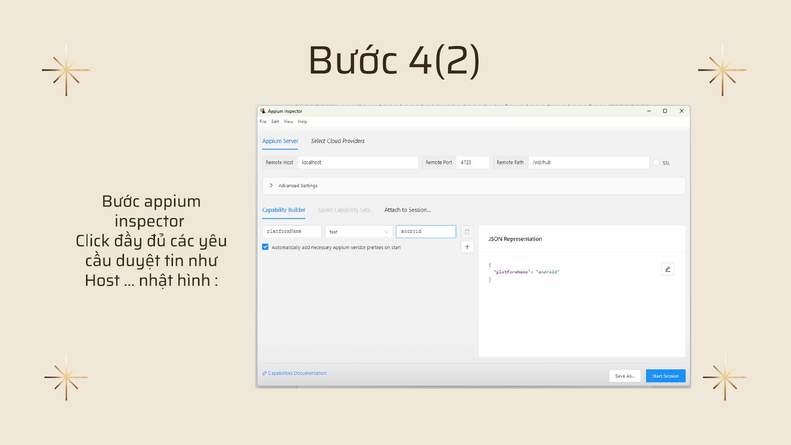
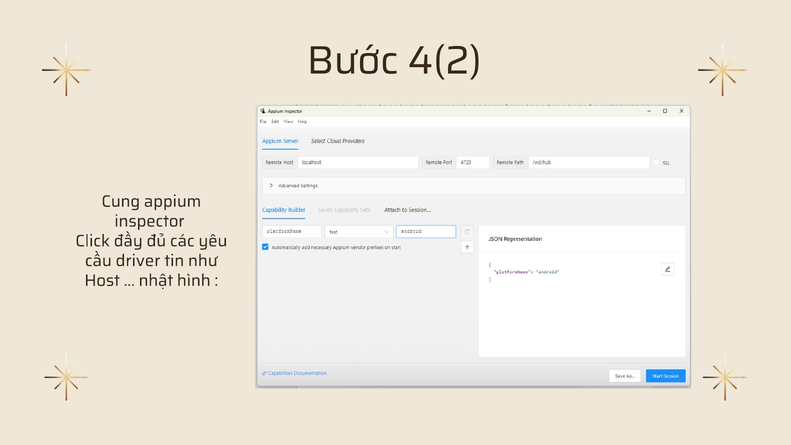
Bước at (121, 201): Bước -> Cung
duyệt: duyệt -> driver
